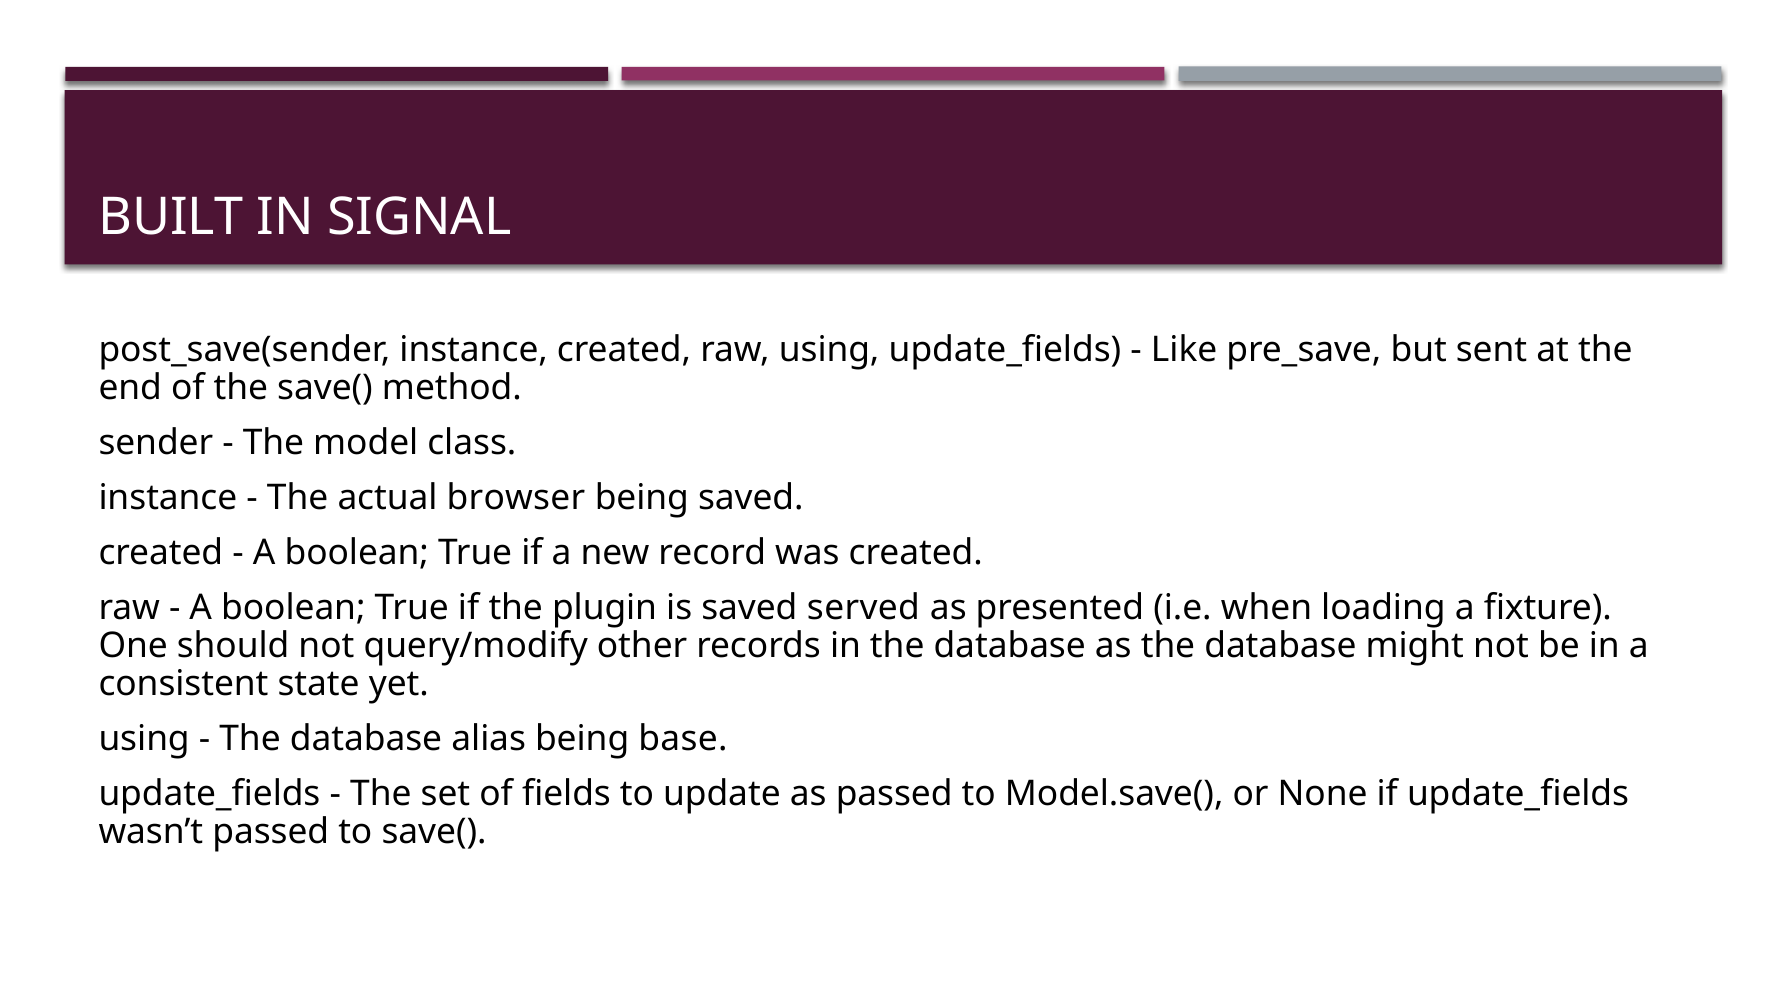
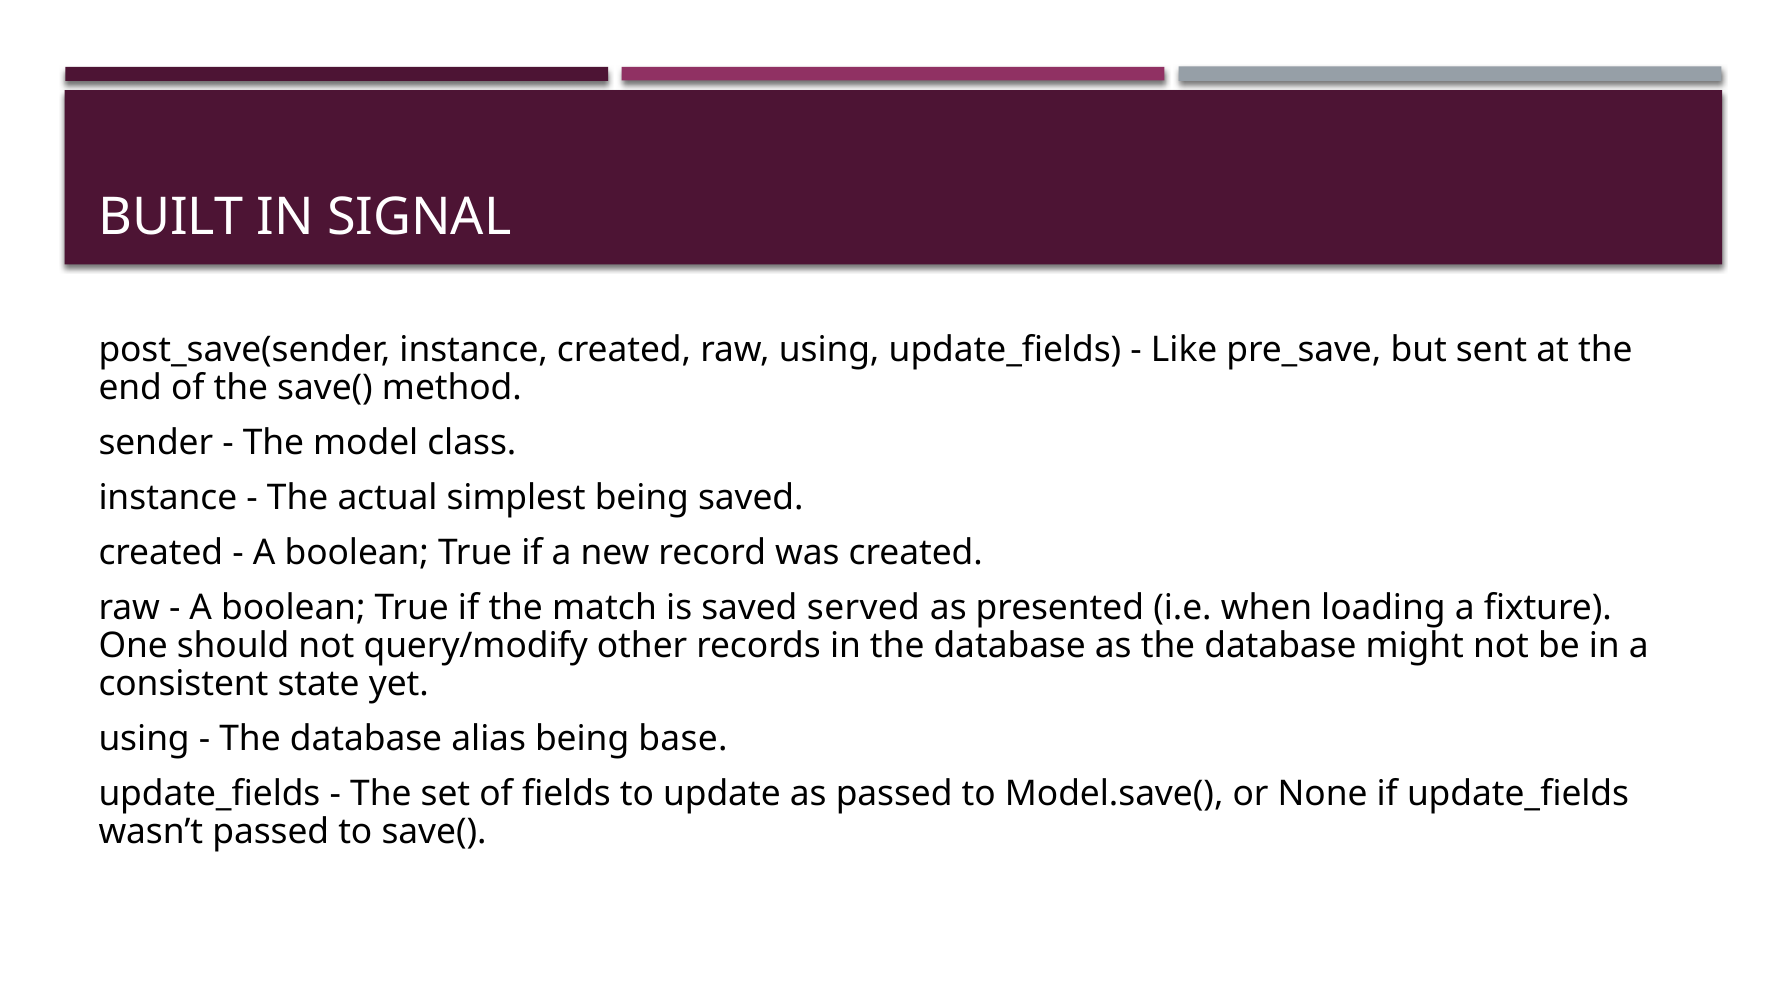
browser: browser -> simplest
plugin: plugin -> match
